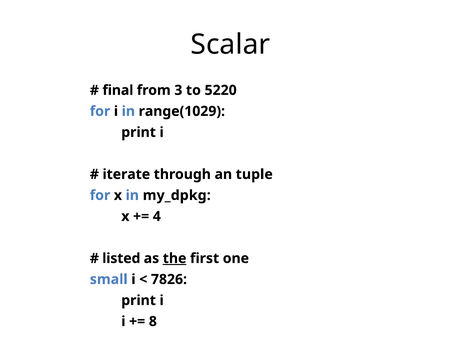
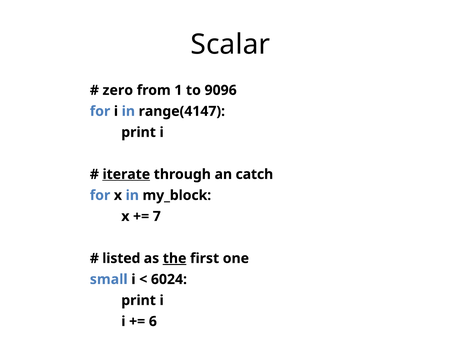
final: final -> zero
3: 3 -> 1
5220: 5220 -> 9096
range(1029: range(1029 -> range(4147
iterate underline: none -> present
tuple: tuple -> catch
my_dpkg: my_dpkg -> my_block
4: 4 -> 7
7826: 7826 -> 6024
8: 8 -> 6
